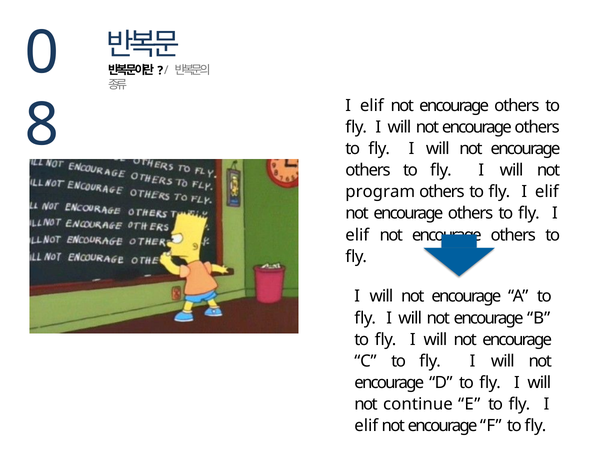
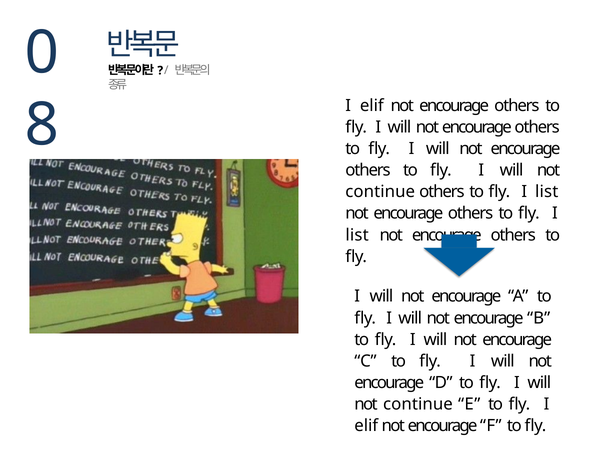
program at (380, 192): program -> continue
elif at (547, 192): elif -> list
elif at (357, 235): elif -> list
